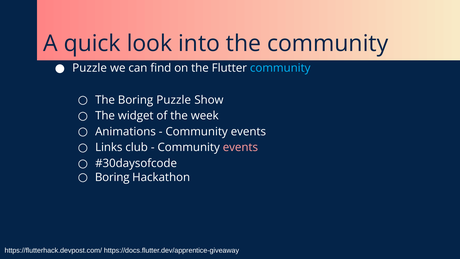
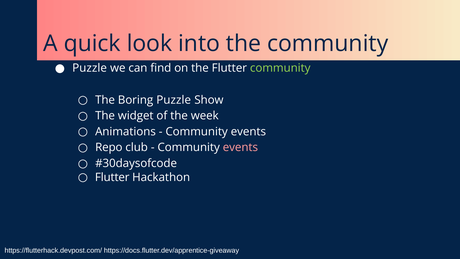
community at (280, 68) colour: light blue -> light green
Links: Links -> Repo
Boring at (112, 177): Boring -> Flutter
